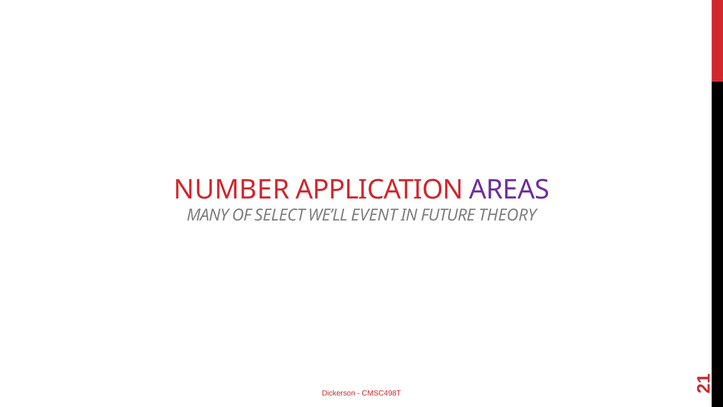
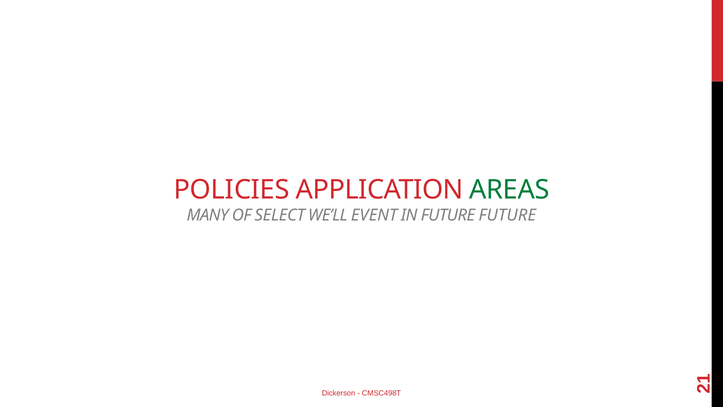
NUMBER: NUMBER -> POLICIES
AREAS colour: purple -> green
FUTURE THEORY: THEORY -> FUTURE
